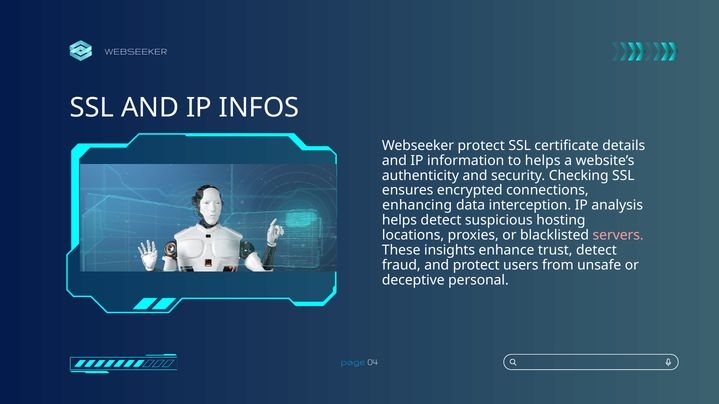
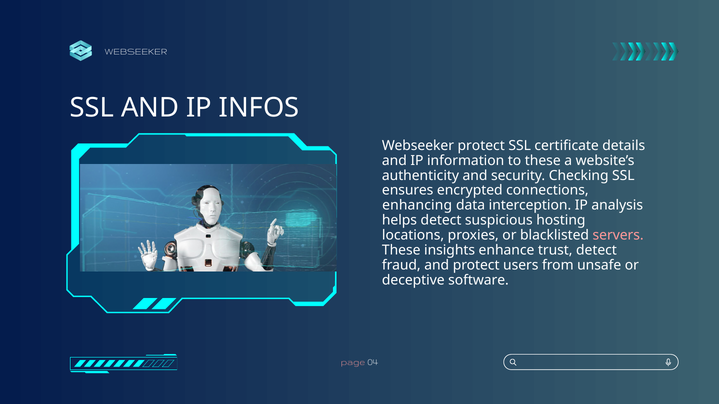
to helps: helps -> these
personal: personal -> software
page colour: light blue -> pink
